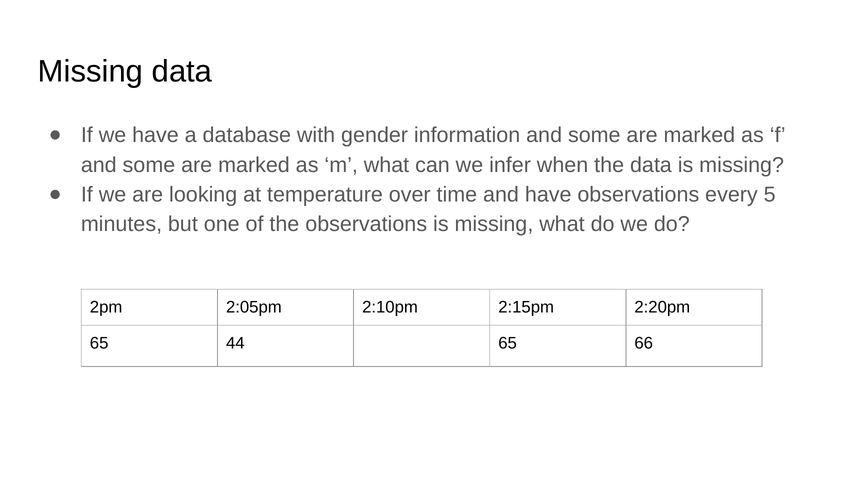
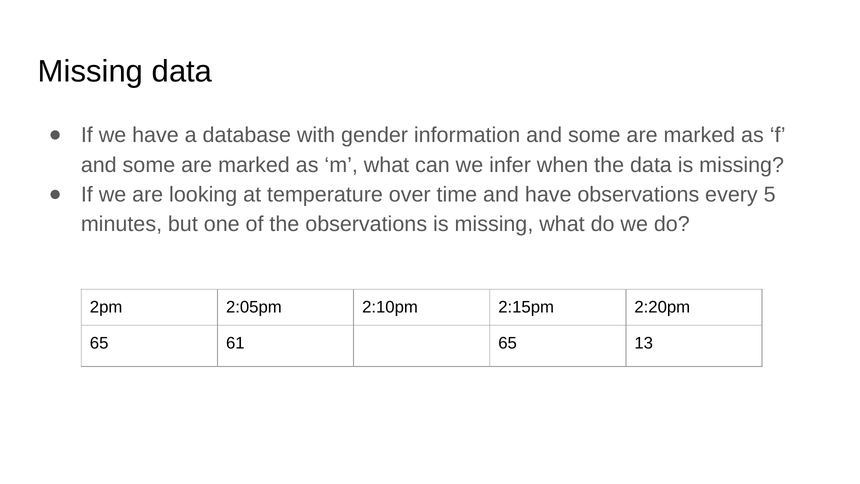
44: 44 -> 61
66: 66 -> 13
